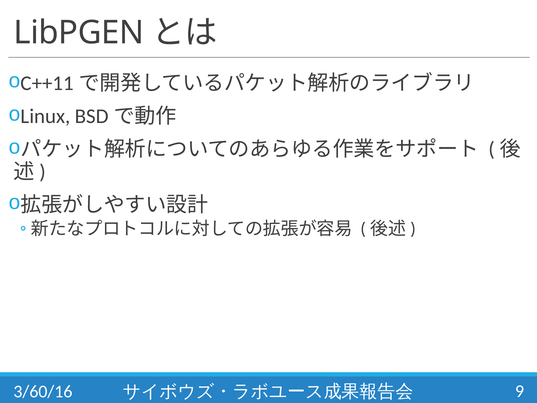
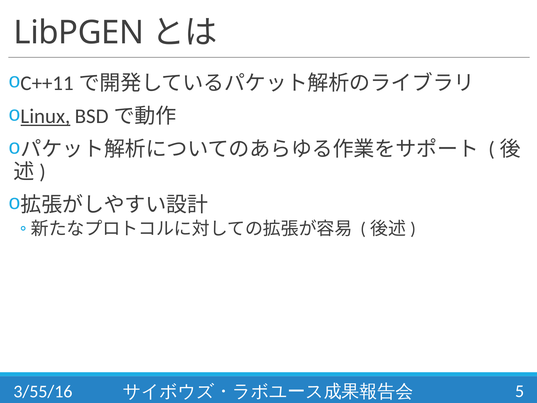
Linux underline: none -> present
3/60/16: 3/60/16 -> 3/55/16
9: 9 -> 5
